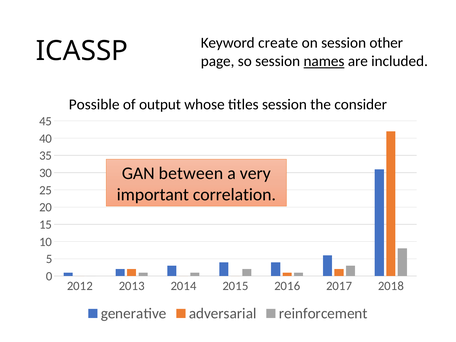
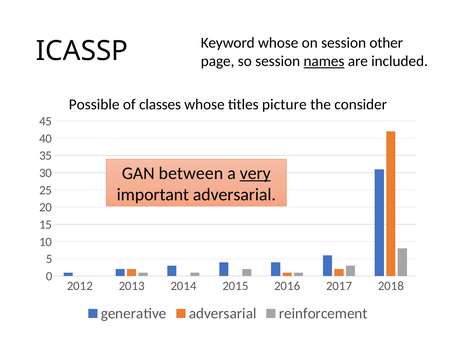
Keyword create: create -> whose
output: output -> classes
titles session: session -> picture
very underline: none -> present
important correlation: correlation -> adversarial
